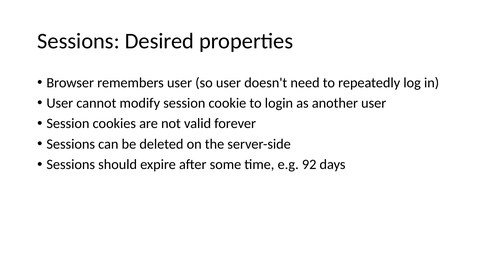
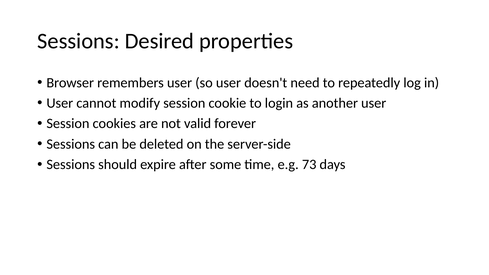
92: 92 -> 73
